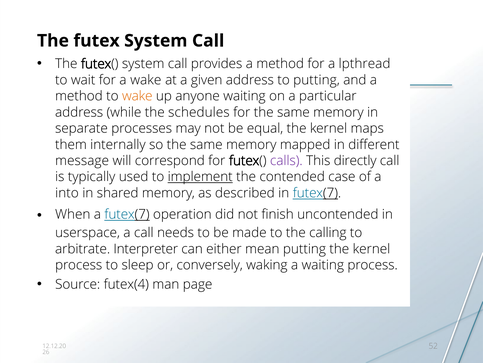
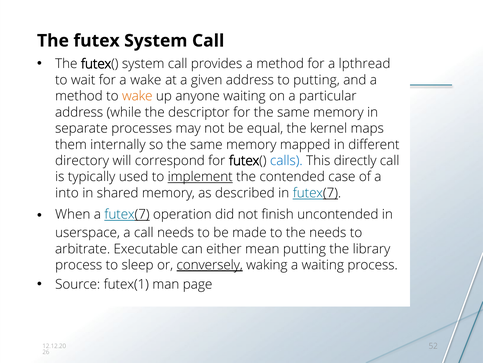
schedules: schedules -> descriptor
message: message -> directory
calls colour: purple -> blue
the calling: calling -> needs
Interpreter: Interpreter -> Executable
putting the kernel: kernel -> library
conversely underline: none -> present
futex(4: futex(4 -> futex(1
